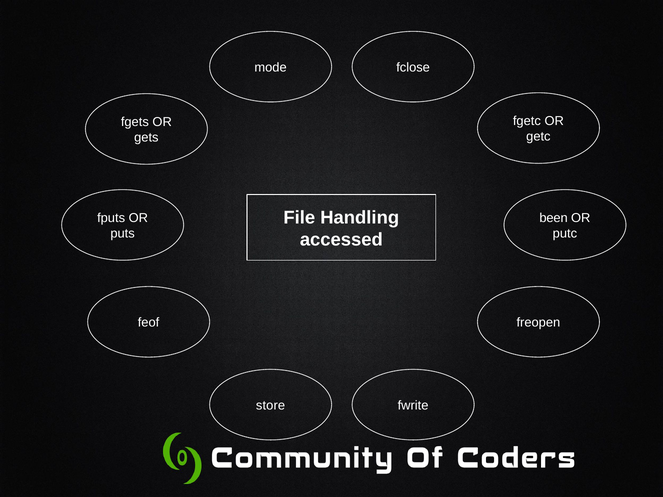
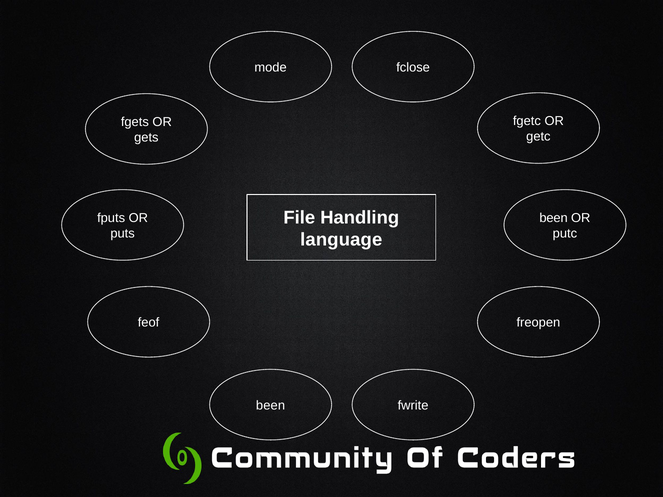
accessed: accessed -> language
store at (271, 406): store -> been
